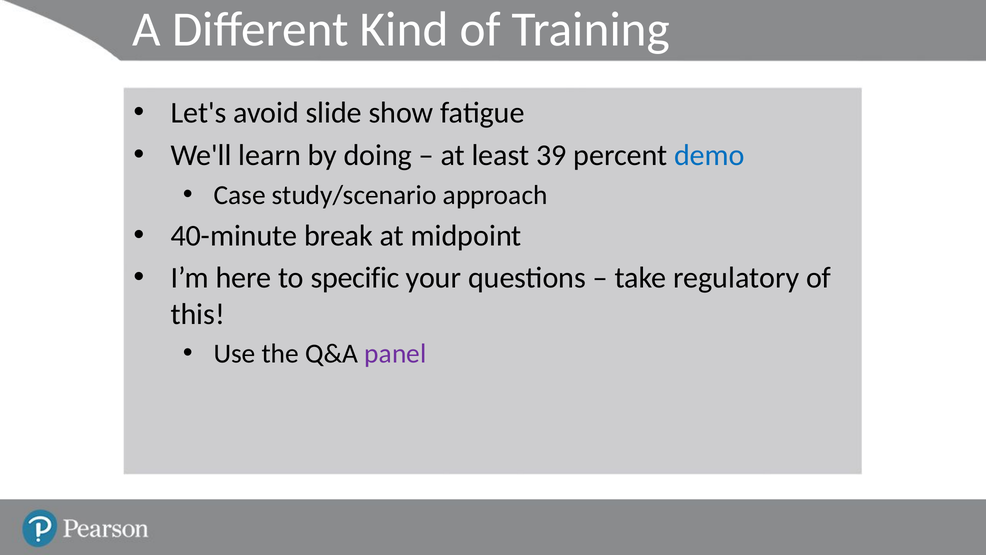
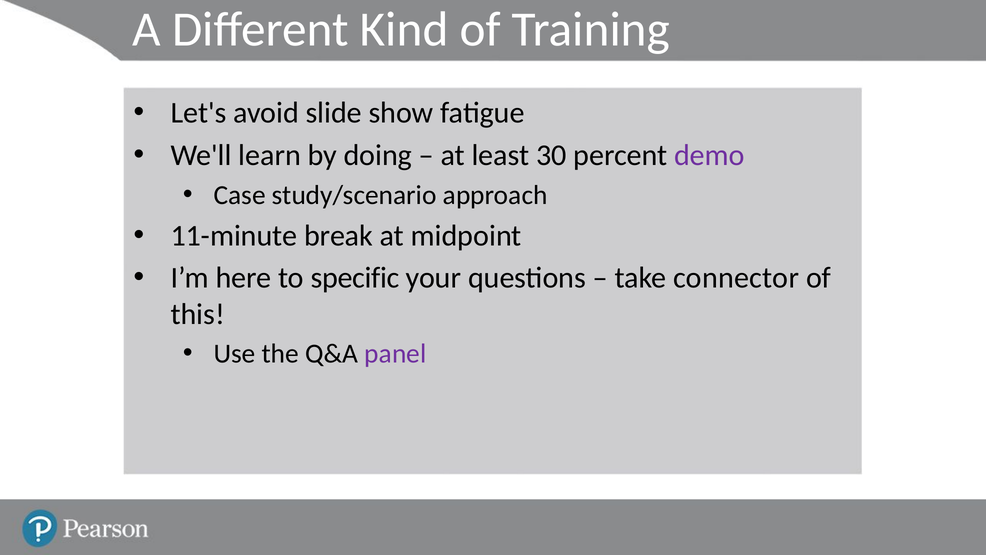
39: 39 -> 30
demo colour: blue -> purple
40-minute: 40-minute -> 11-minute
regulatory: regulatory -> connector
